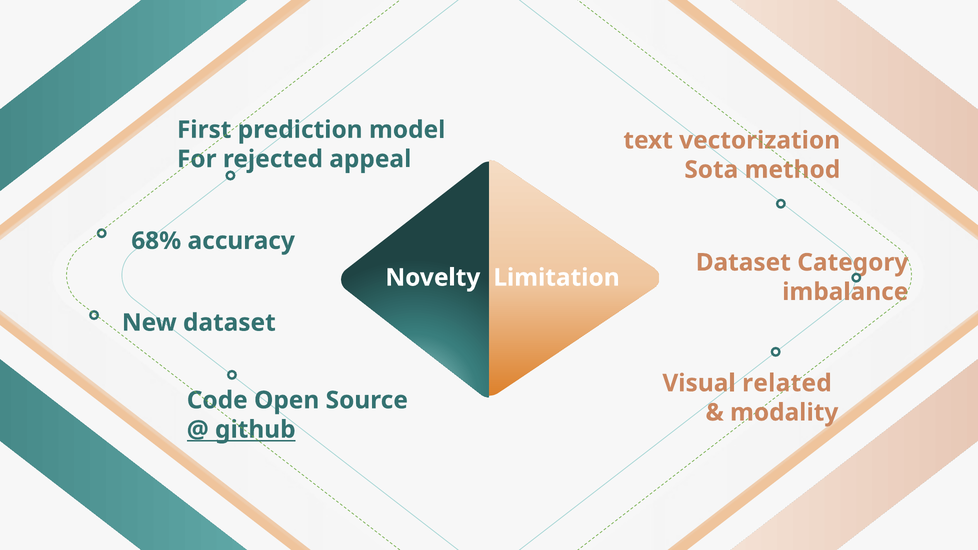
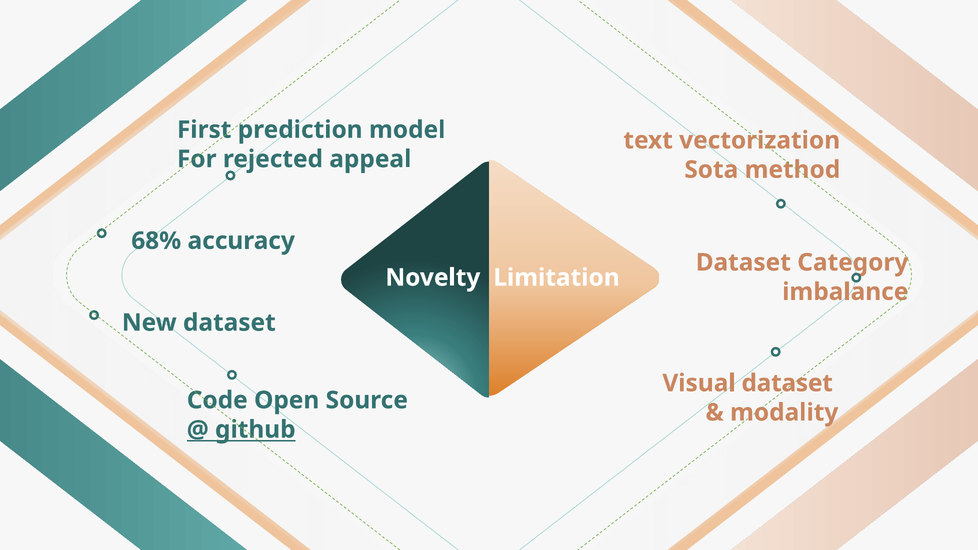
Visual related: related -> dataset
